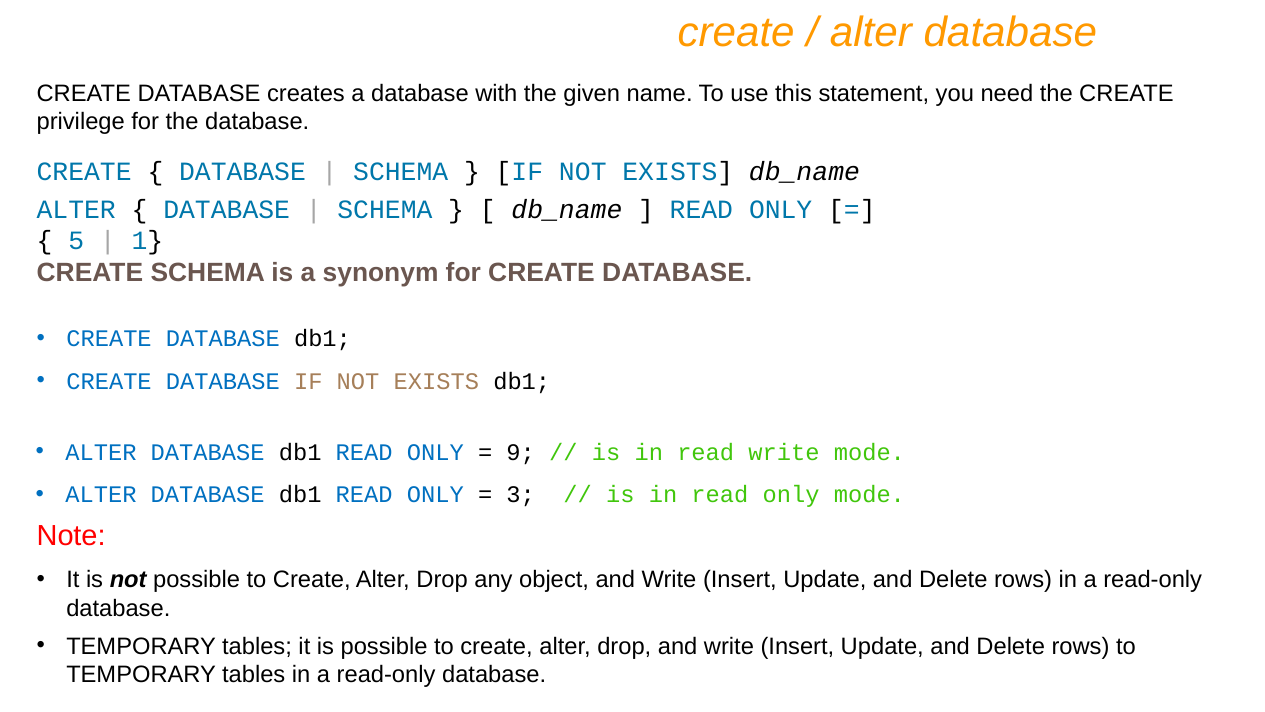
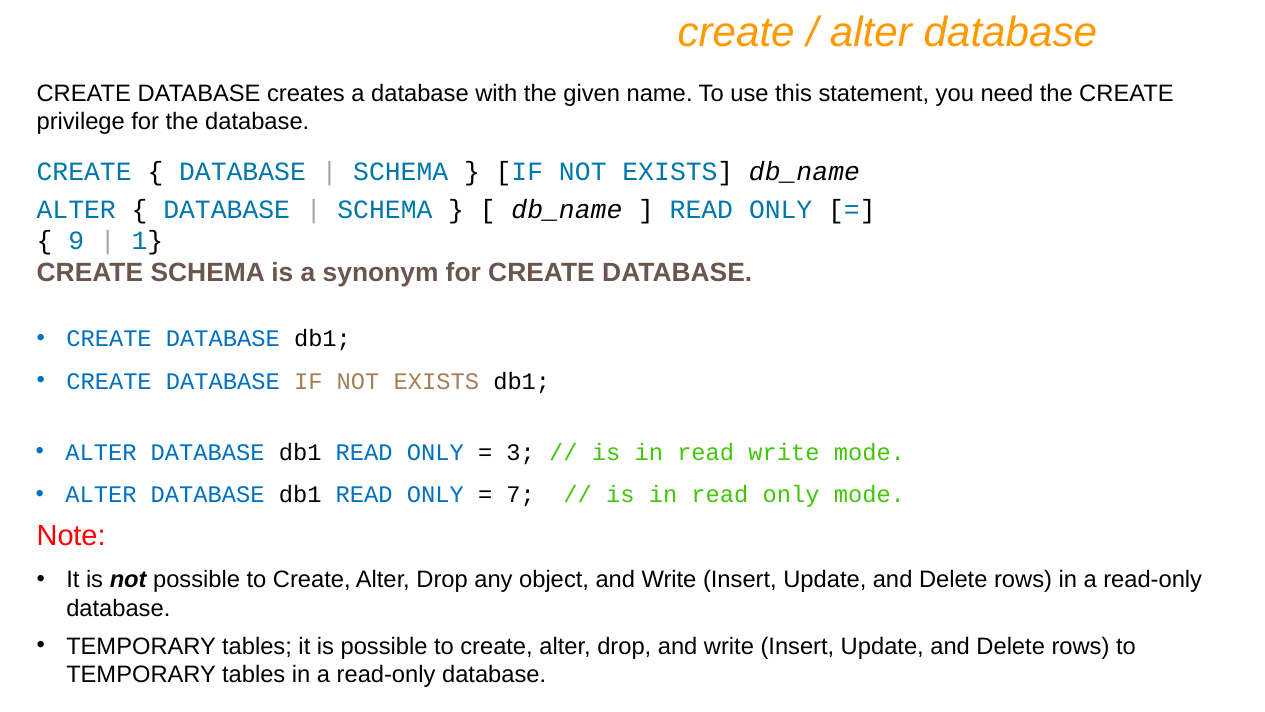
5: 5 -> 9
9: 9 -> 3
3: 3 -> 7
